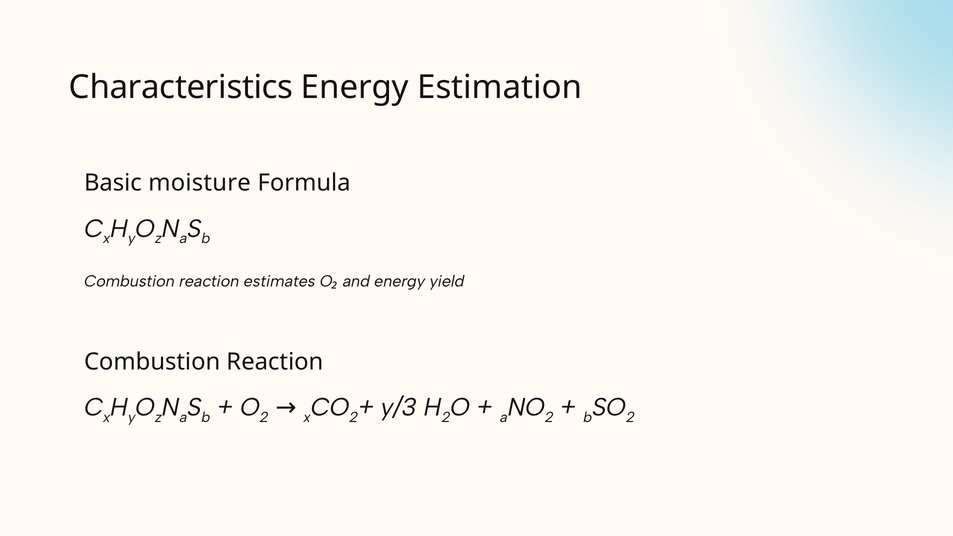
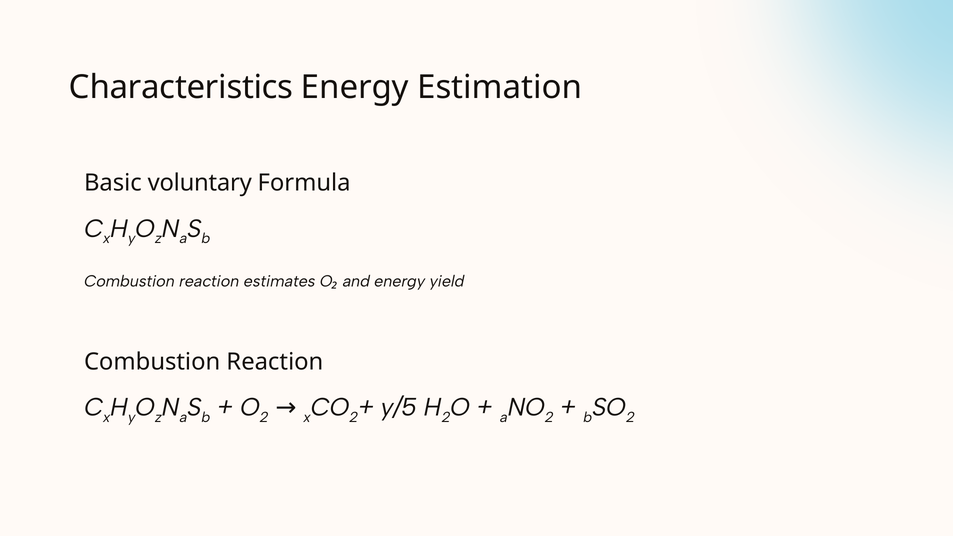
moisture: moisture -> voluntary
y/3: y/3 -> y/5
